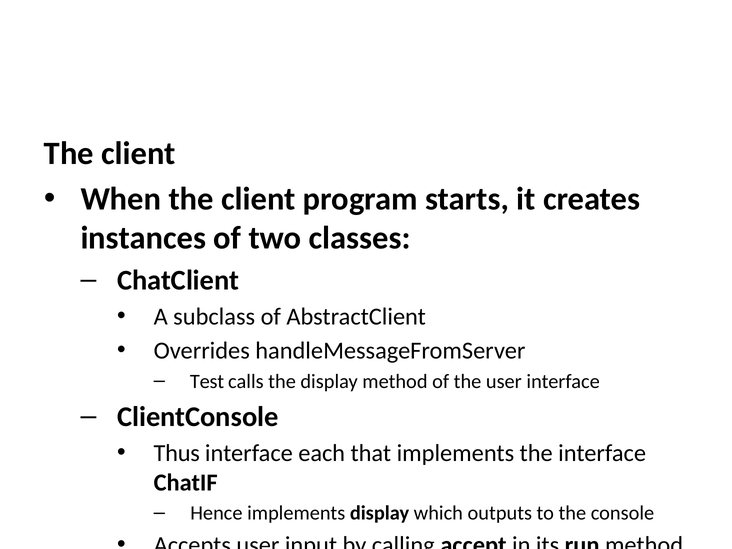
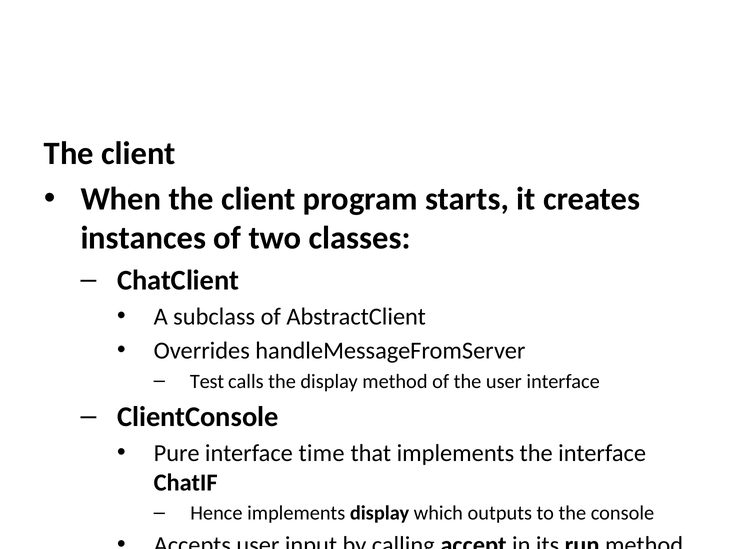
Thus: Thus -> Pure
each: each -> time
